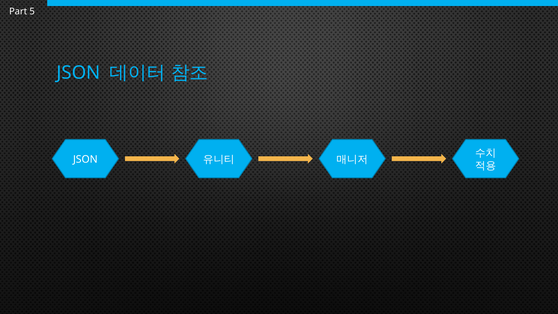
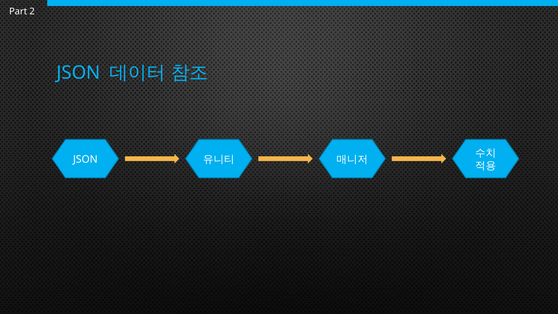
5: 5 -> 2
